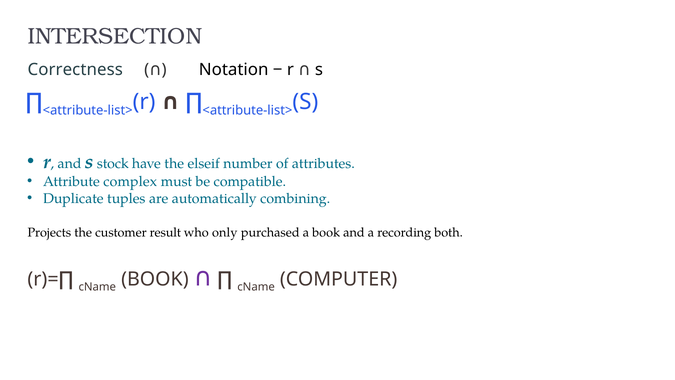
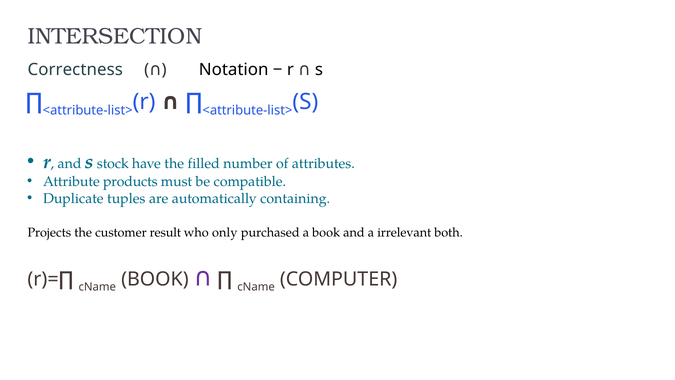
elseif: elseif -> filled
complex: complex -> products
combining: combining -> containing
recording: recording -> irrelevant
